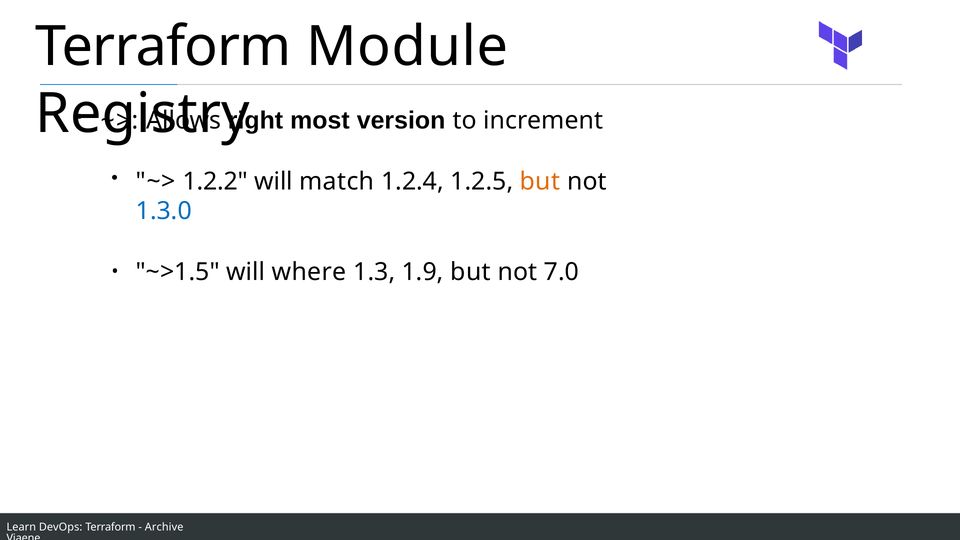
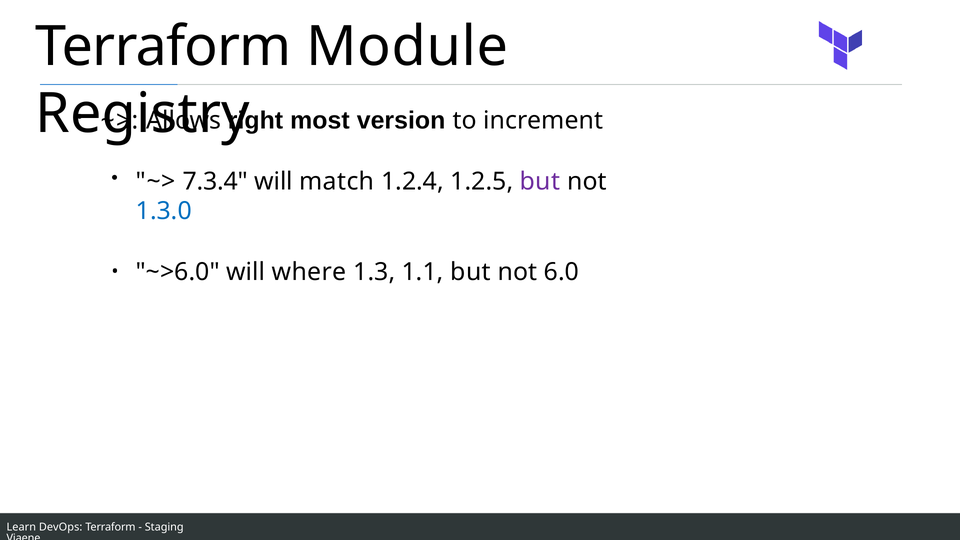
1.2.2: 1.2.2 -> 7.3.4
but at (540, 181) colour: orange -> purple
~>1.5: ~>1.5 -> ~>6.0
1.9: 1.9 -> 1.1
7.0: 7.0 -> 6.0
Archive: Archive -> Staging
